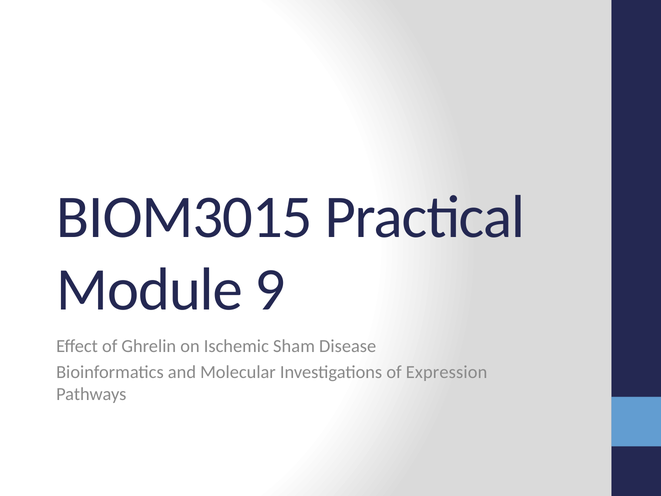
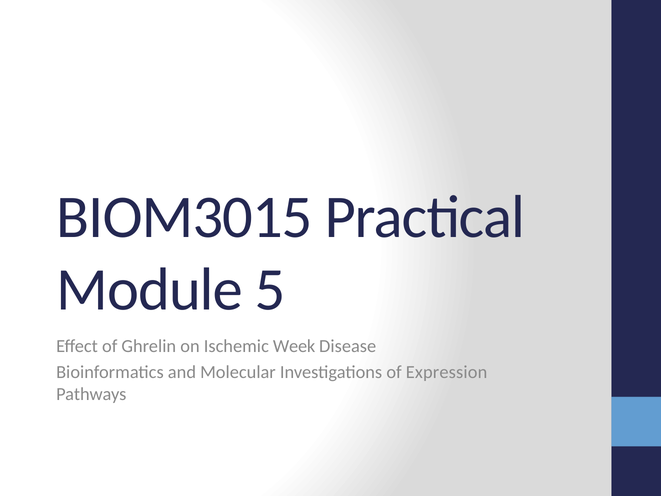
9: 9 -> 5
Sham: Sham -> Week
